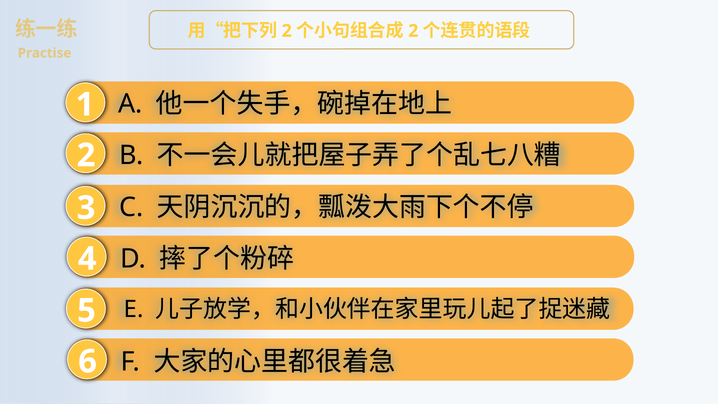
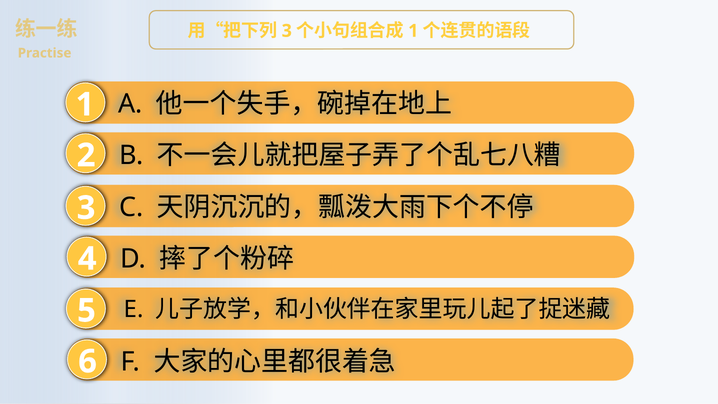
2 at (287, 31): 2 -> 3
2 at (413, 31): 2 -> 1
